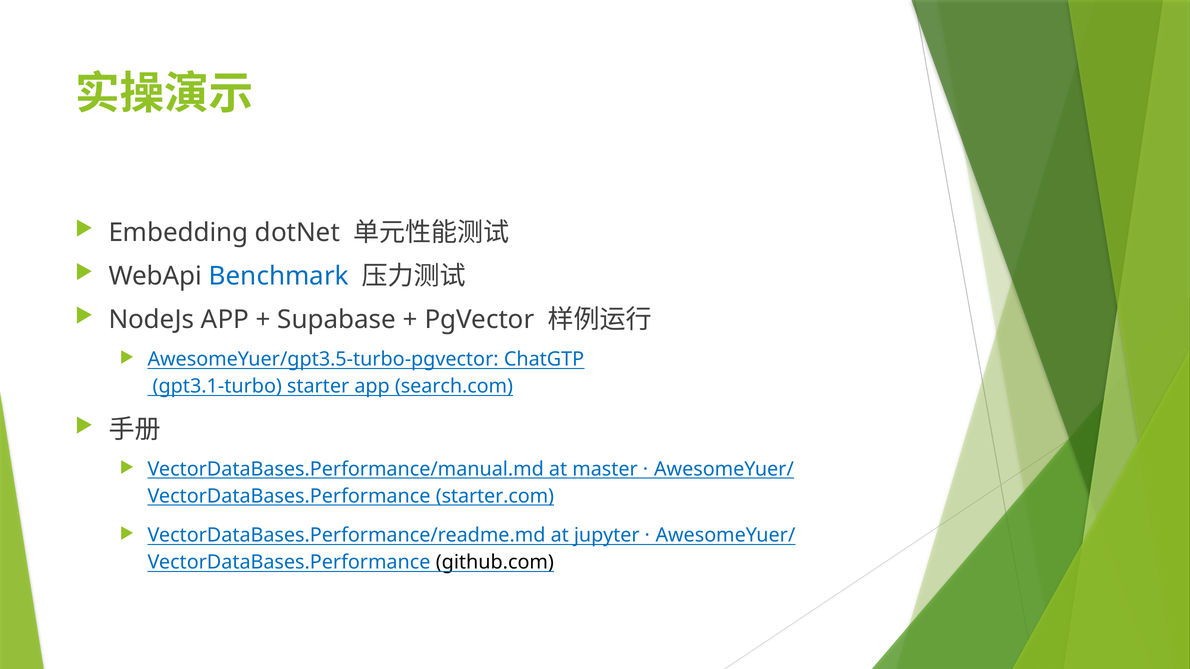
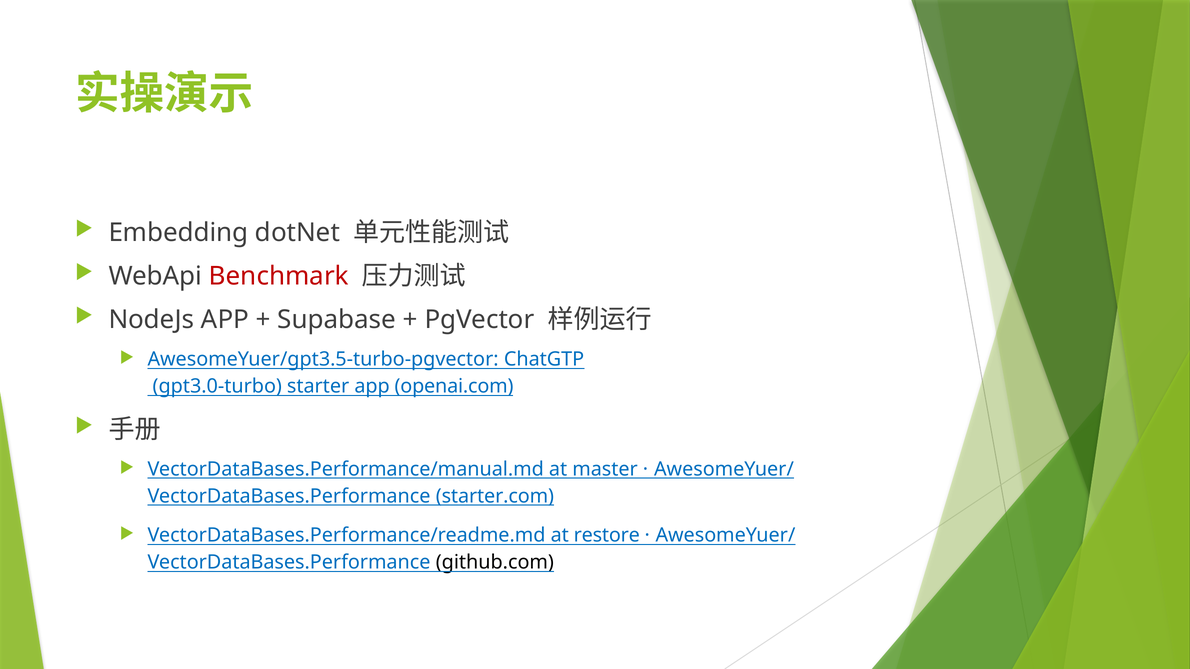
Benchmark colour: blue -> red
gpt3.1-turbo: gpt3.1-turbo -> gpt3.0-turbo
search.com: search.com -> openai.com
jupyter: jupyter -> restore
